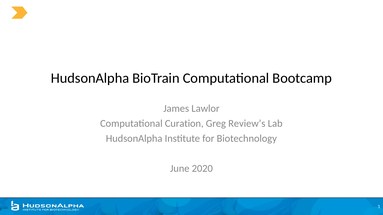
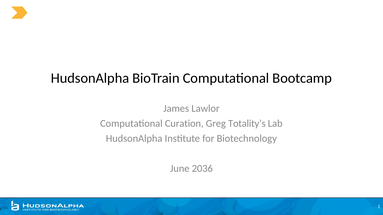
Review’s: Review’s -> Totality’s
2020: 2020 -> 2036
